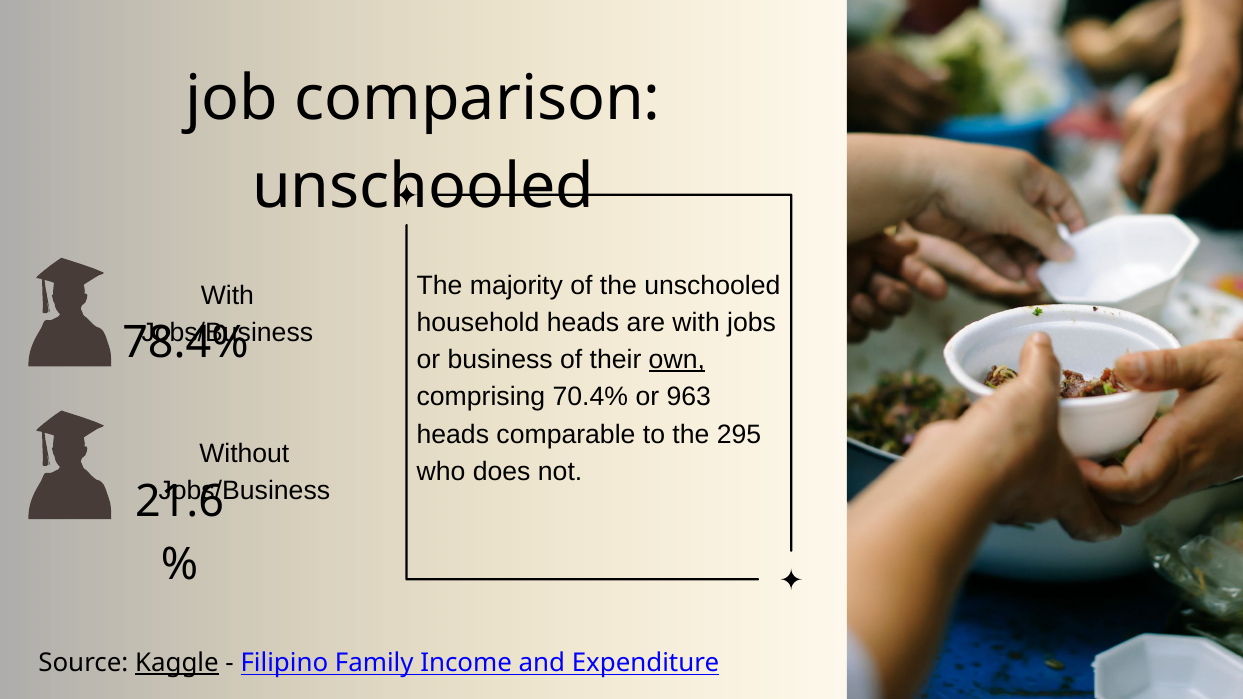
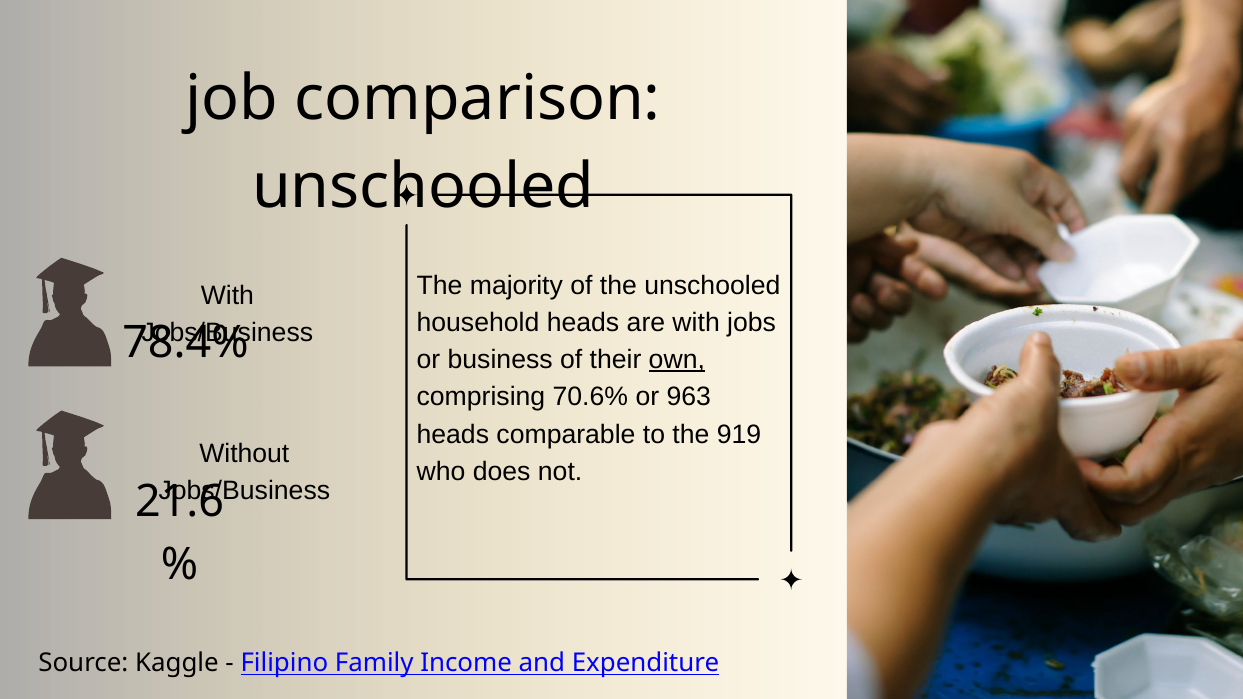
70.4%: 70.4% -> 70.6%
295: 295 -> 919
Kaggle underline: present -> none
